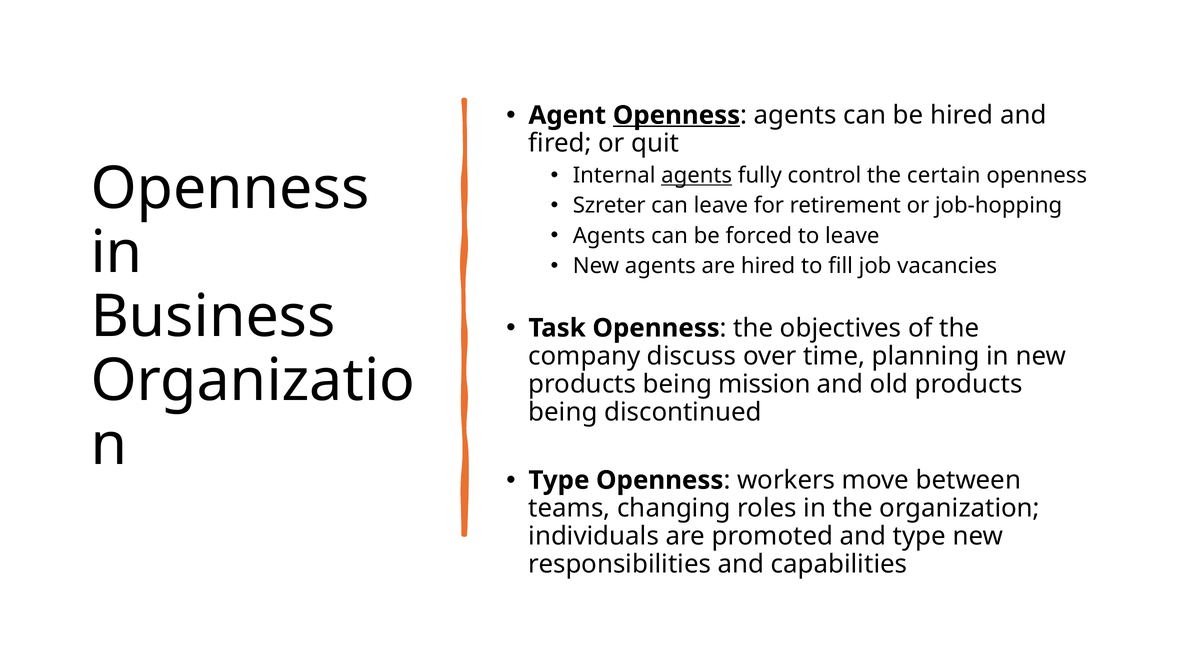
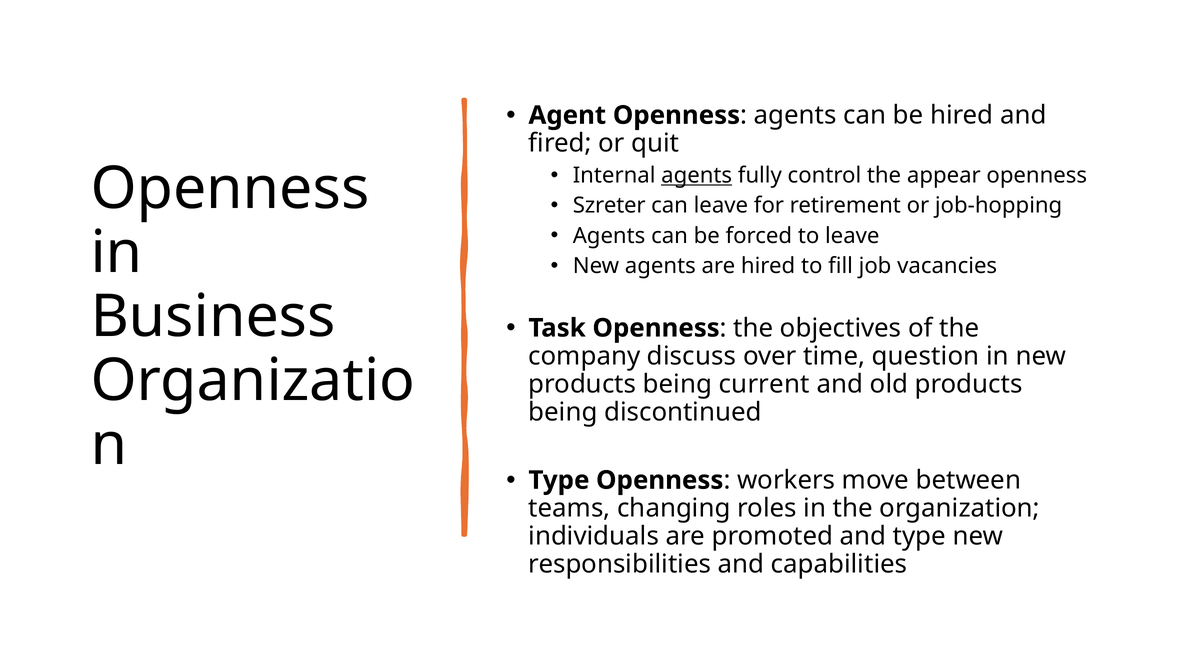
Openness at (676, 115) underline: present -> none
certain: certain -> appear
planning: planning -> question
mission: mission -> current
